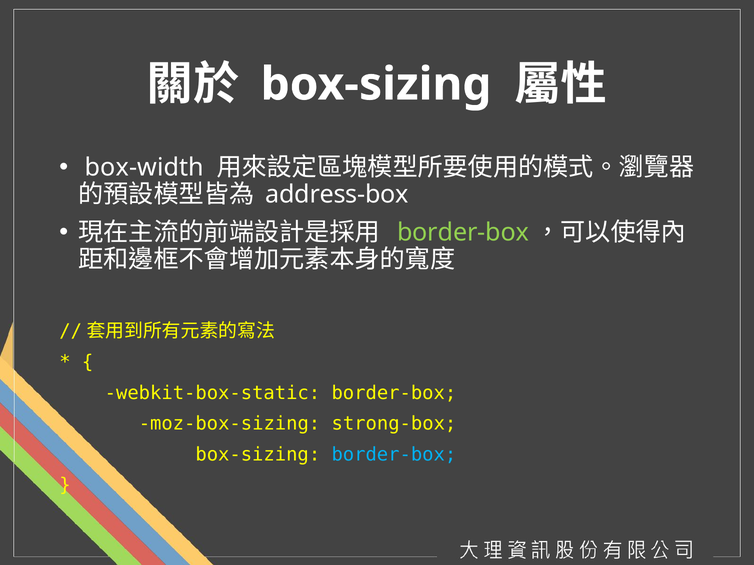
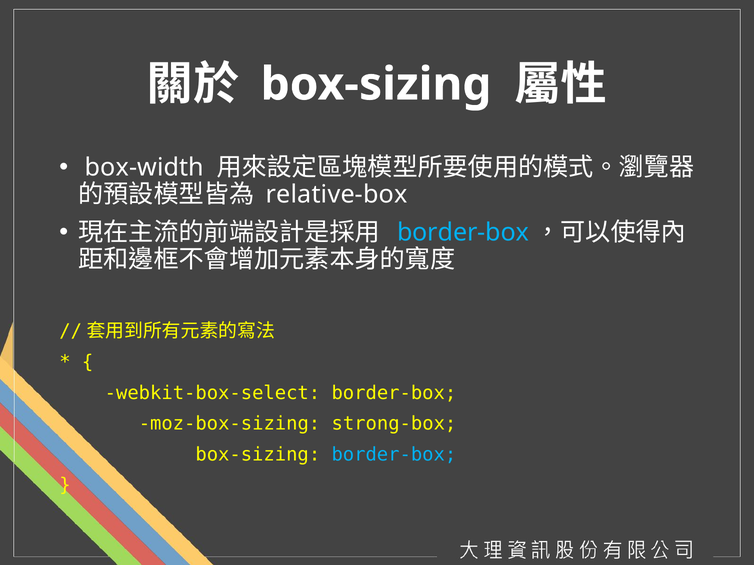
address-box: address-box -> relative-box
border-box at (463, 232) colour: light green -> light blue
webkit-box-static: webkit-box-static -> webkit-box-select
